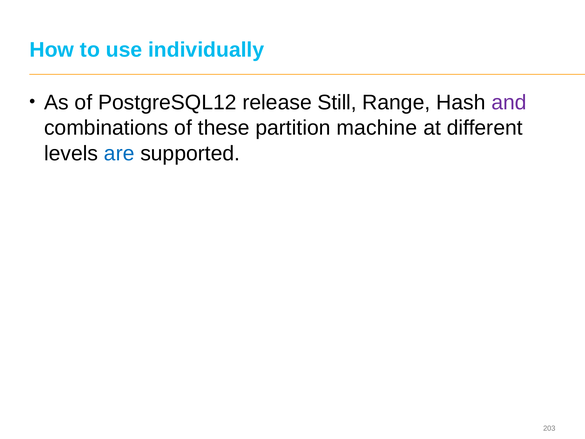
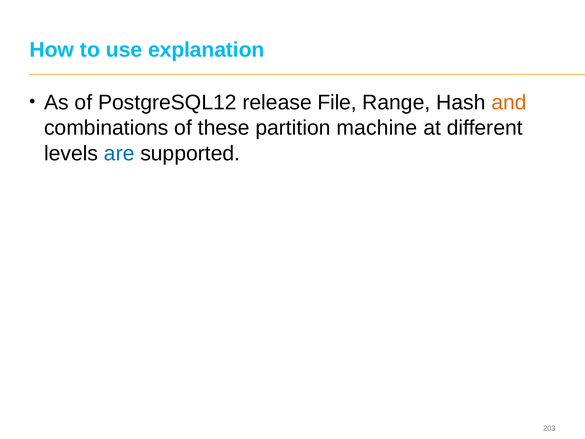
individually: individually -> explanation
Still: Still -> File
and colour: purple -> orange
